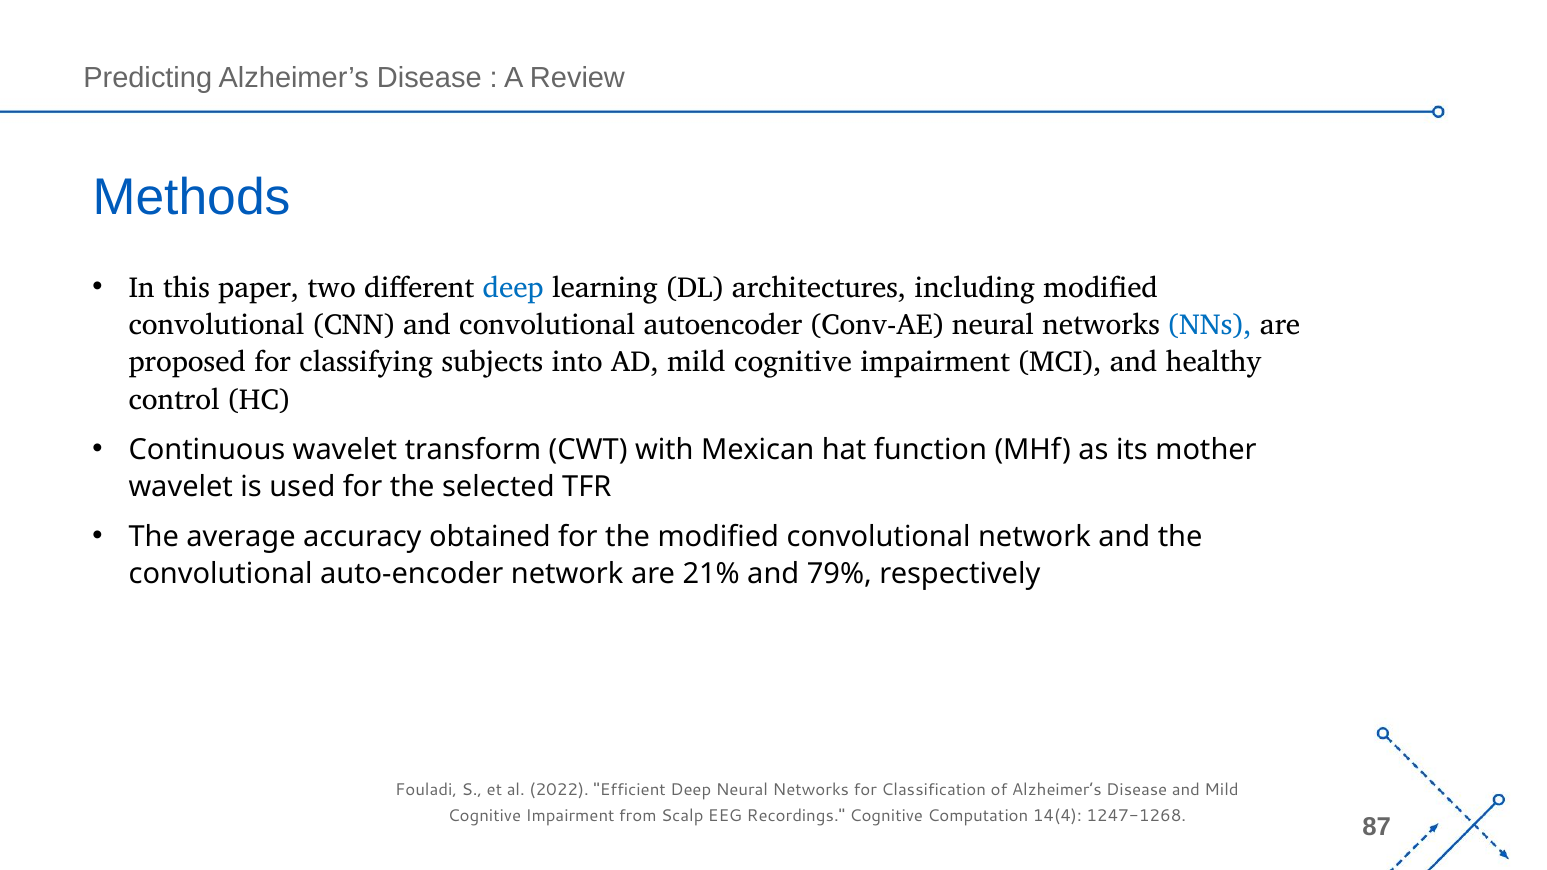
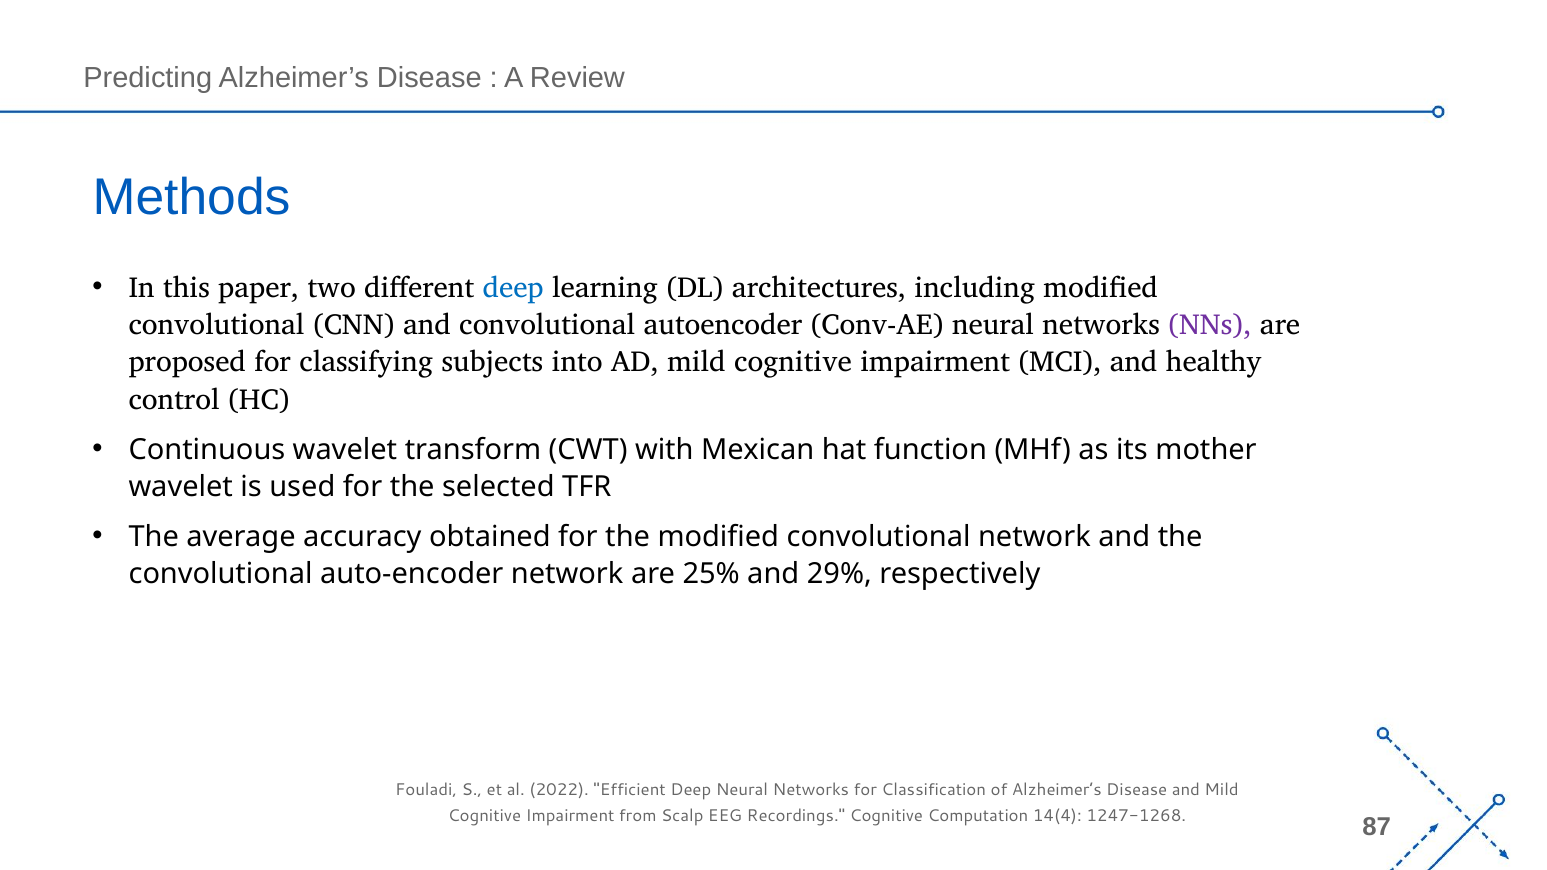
NNs colour: blue -> purple
21%: 21% -> 25%
79%: 79% -> 29%
